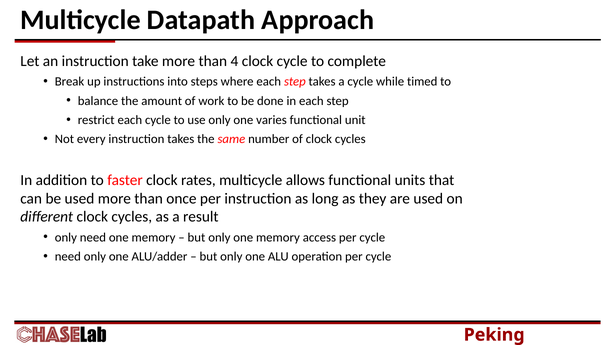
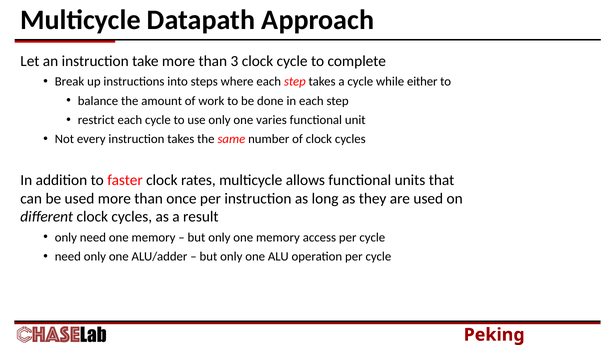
4: 4 -> 3
timed: timed -> either
